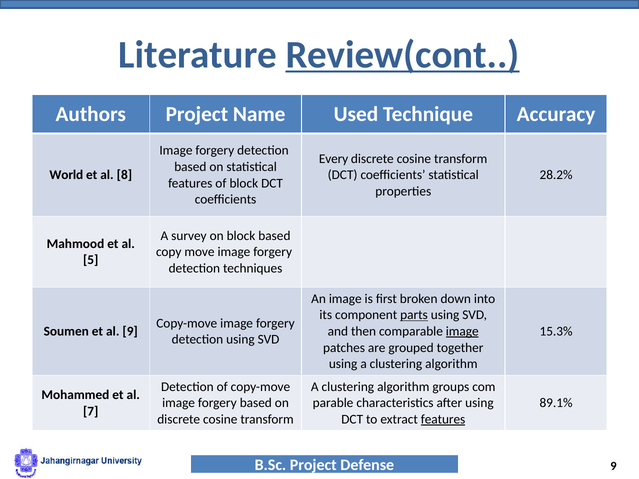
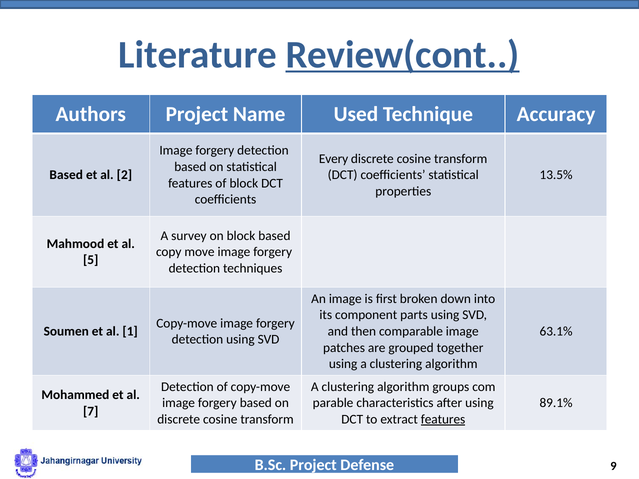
World at (66, 175): World -> Based
8: 8 -> 2
28.2%: 28.2% -> 13.5%
parts underline: present -> none
al 9: 9 -> 1
image at (462, 332) underline: present -> none
15.3%: 15.3% -> 63.1%
